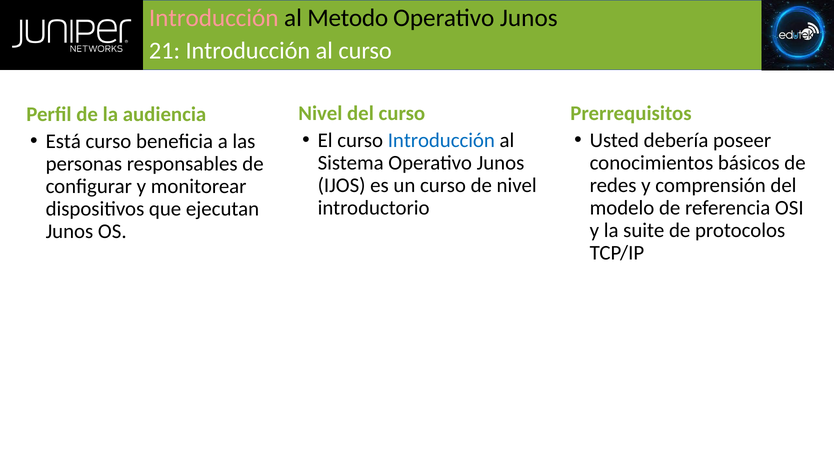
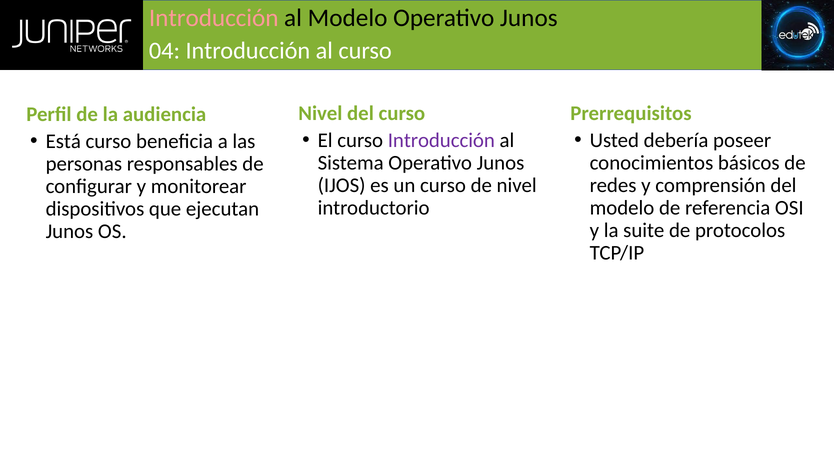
al Metodo: Metodo -> Modelo
21: 21 -> 04
Introducción at (441, 140) colour: blue -> purple
